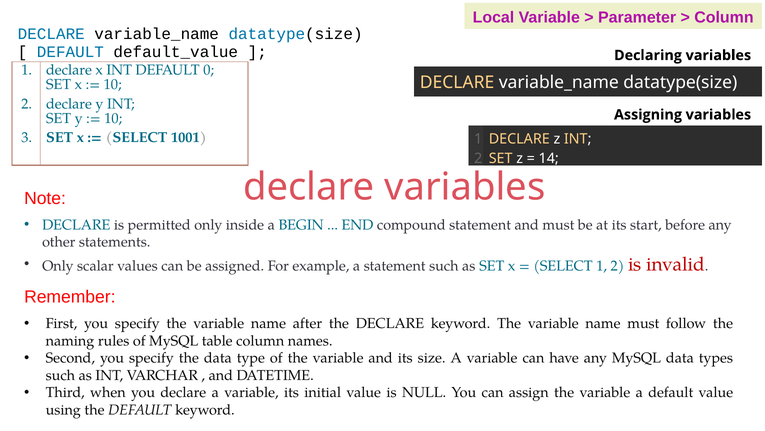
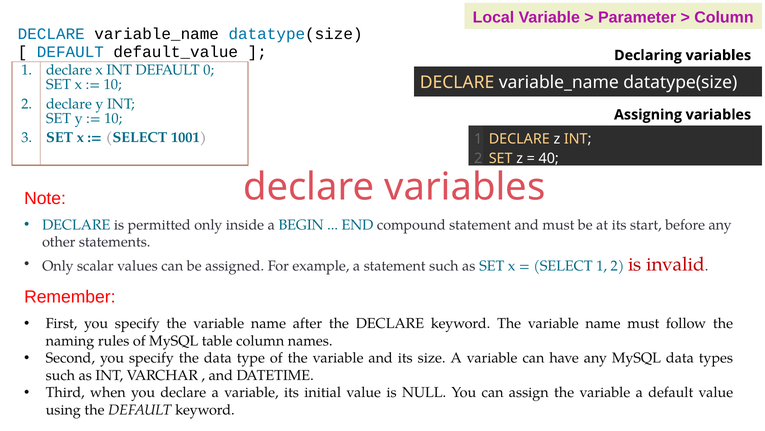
14: 14 -> 40
